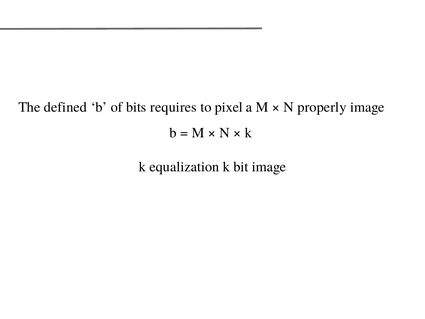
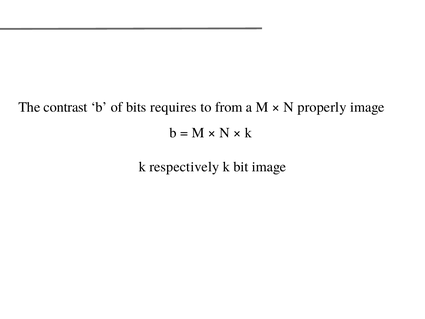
defined: defined -> contrast
pixel: pixel -> from
equalization: equalization -> respectively
